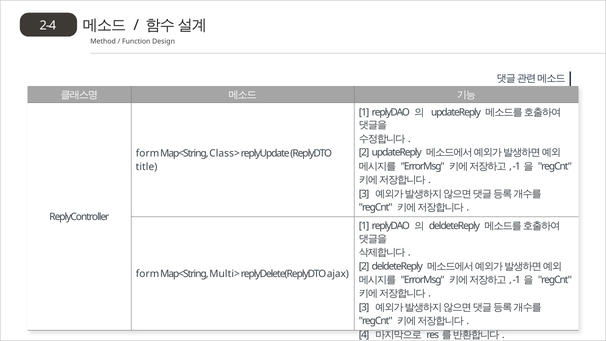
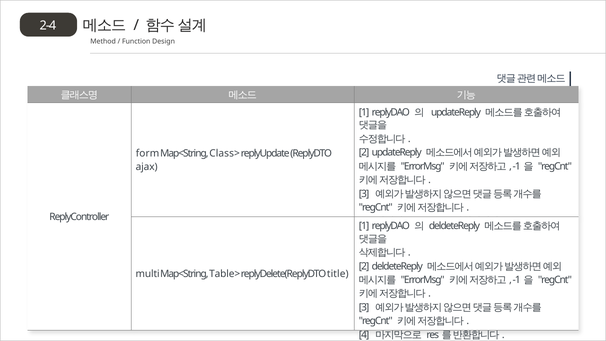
title: title -> ajax
form at (148, 274): form -> multi
Multi>: Multi> -> Table>
ajax: ajax -> title
